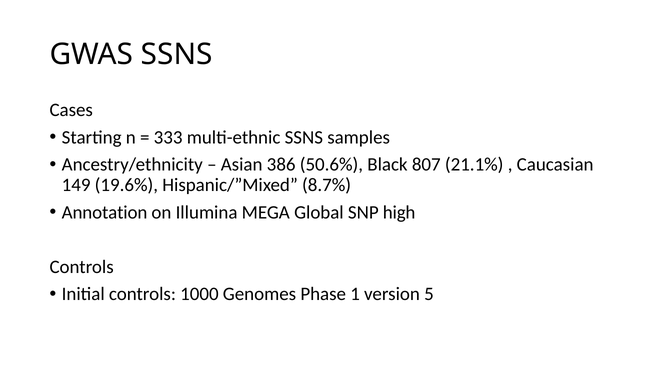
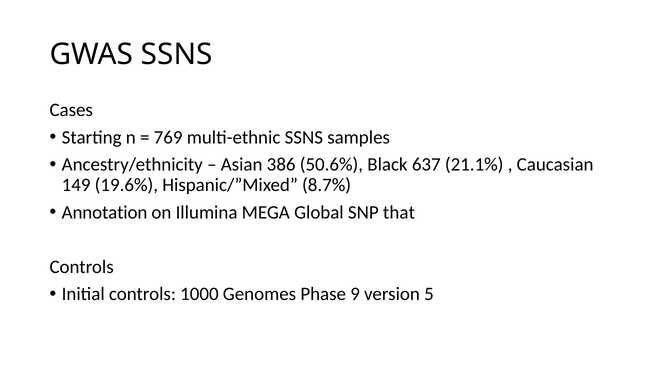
333: 333 -> 769
807: 807 -> 637
high: high -> that
1: 1 -> 9
